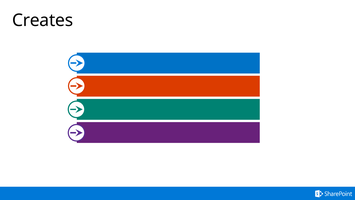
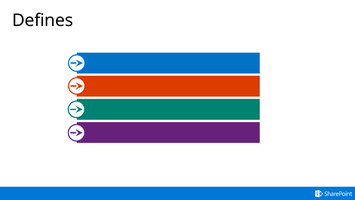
Creates: Creates -> Defines
